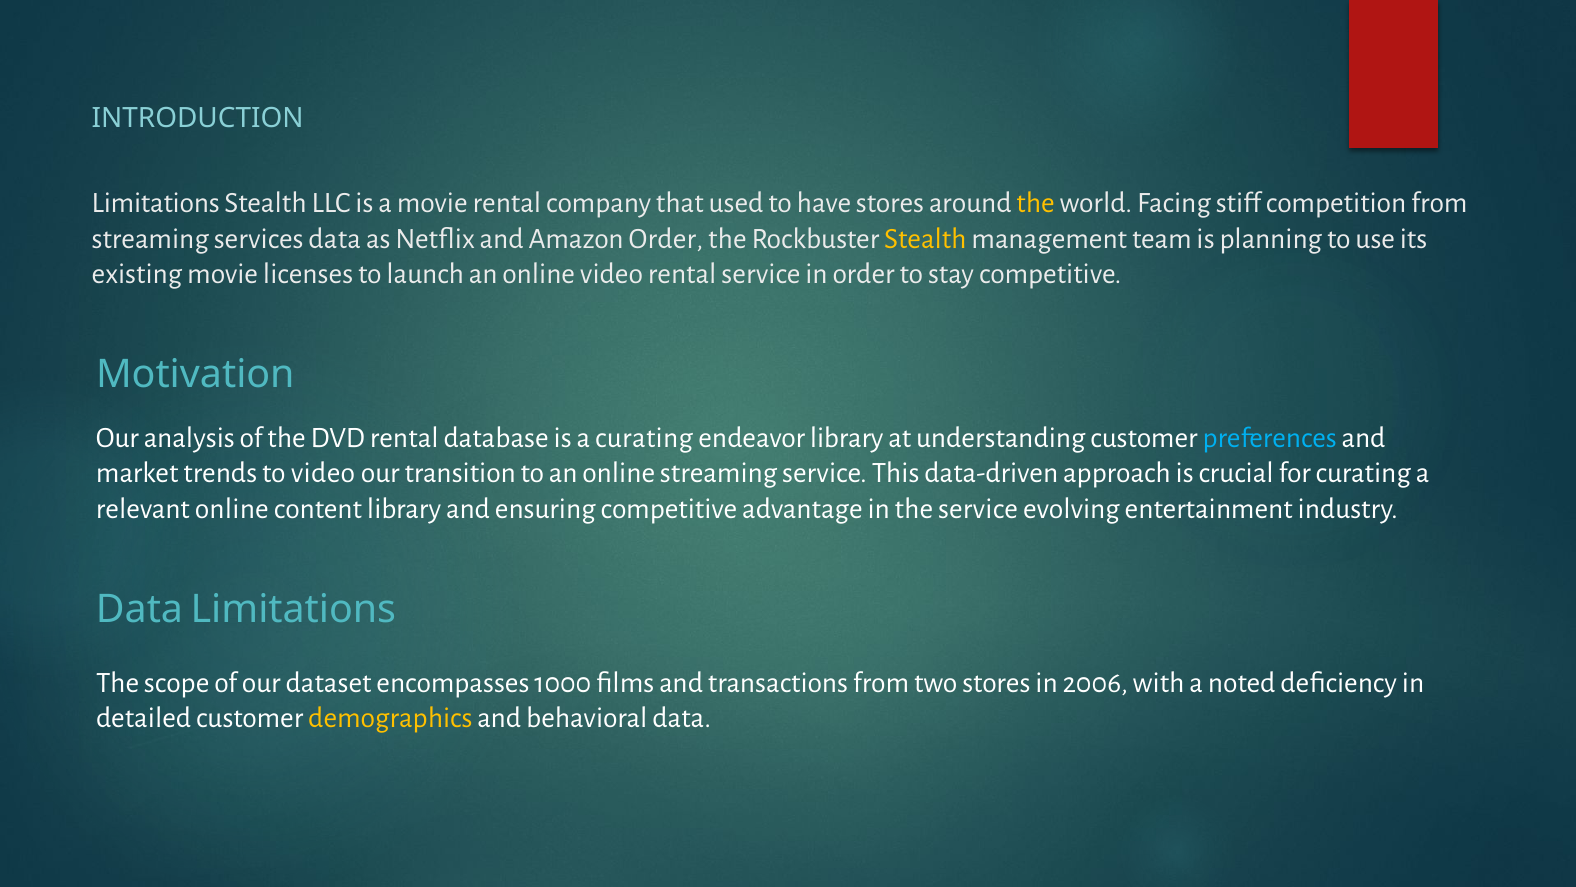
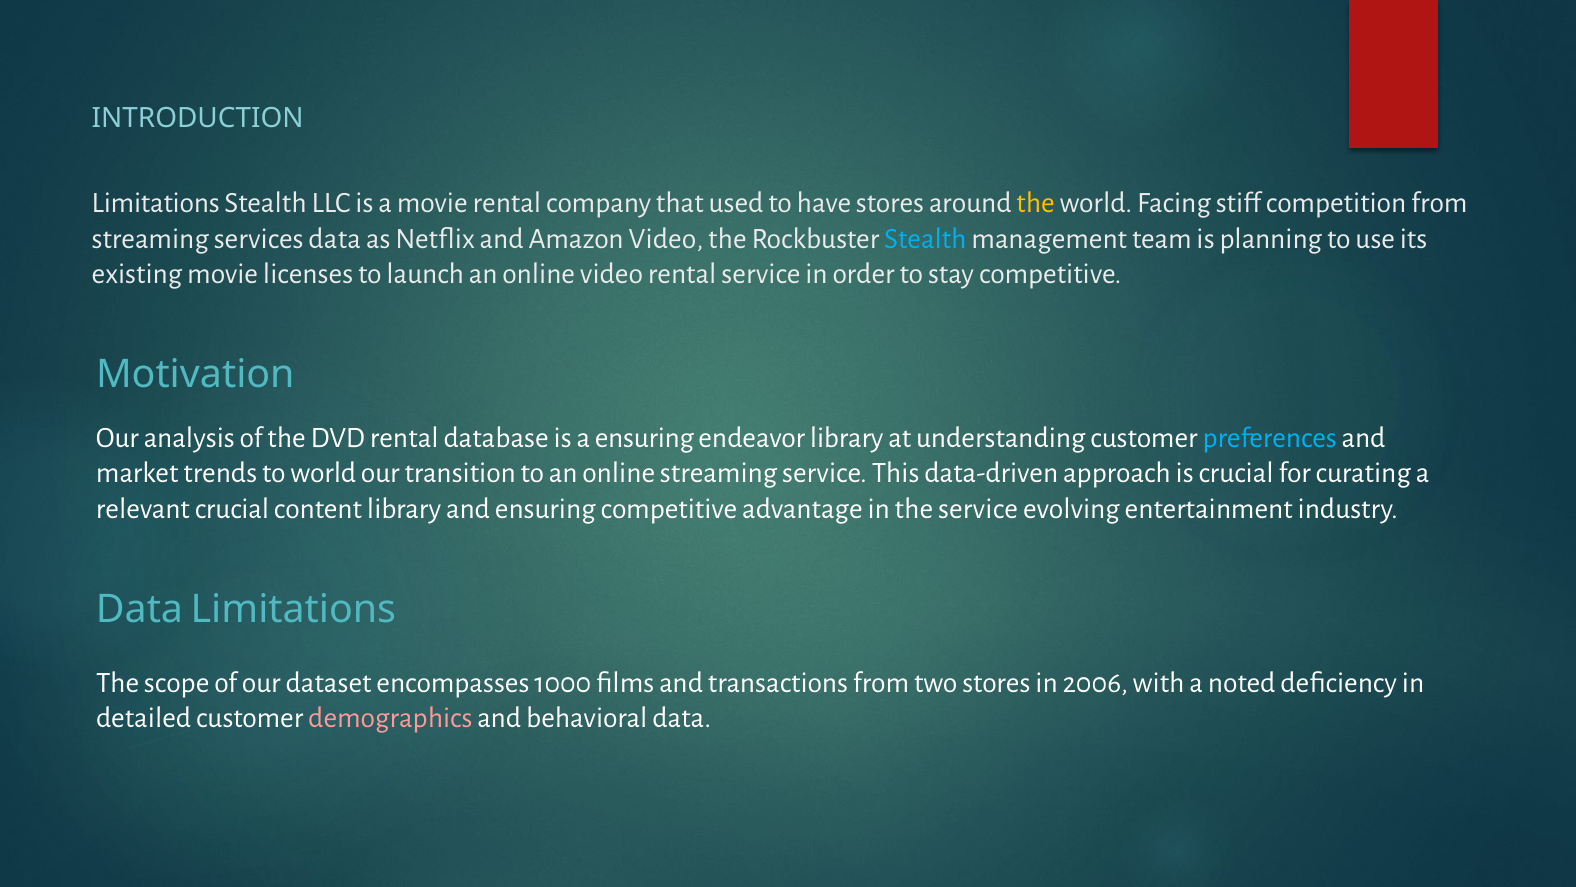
Amazon Order: Order -> Video
Stealth at (925, 238) colour: yellow -> light blue
a curating: curating -> ensuring
to video: video -> world
relevant online: online -> crucial
demographics colour: yellow -> pink
